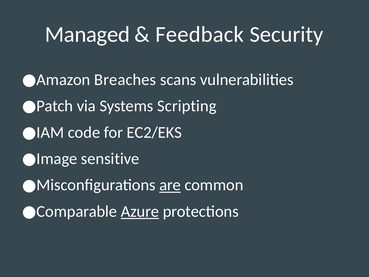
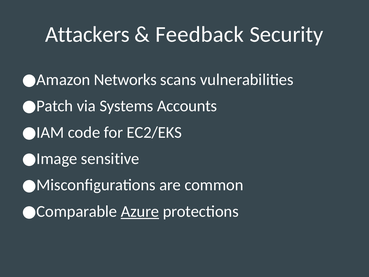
Managed: Managed -> Attackers
Breaches: Breaches -> Networks
Scripting: Scripting -> Accounts
are underline: present -> none
